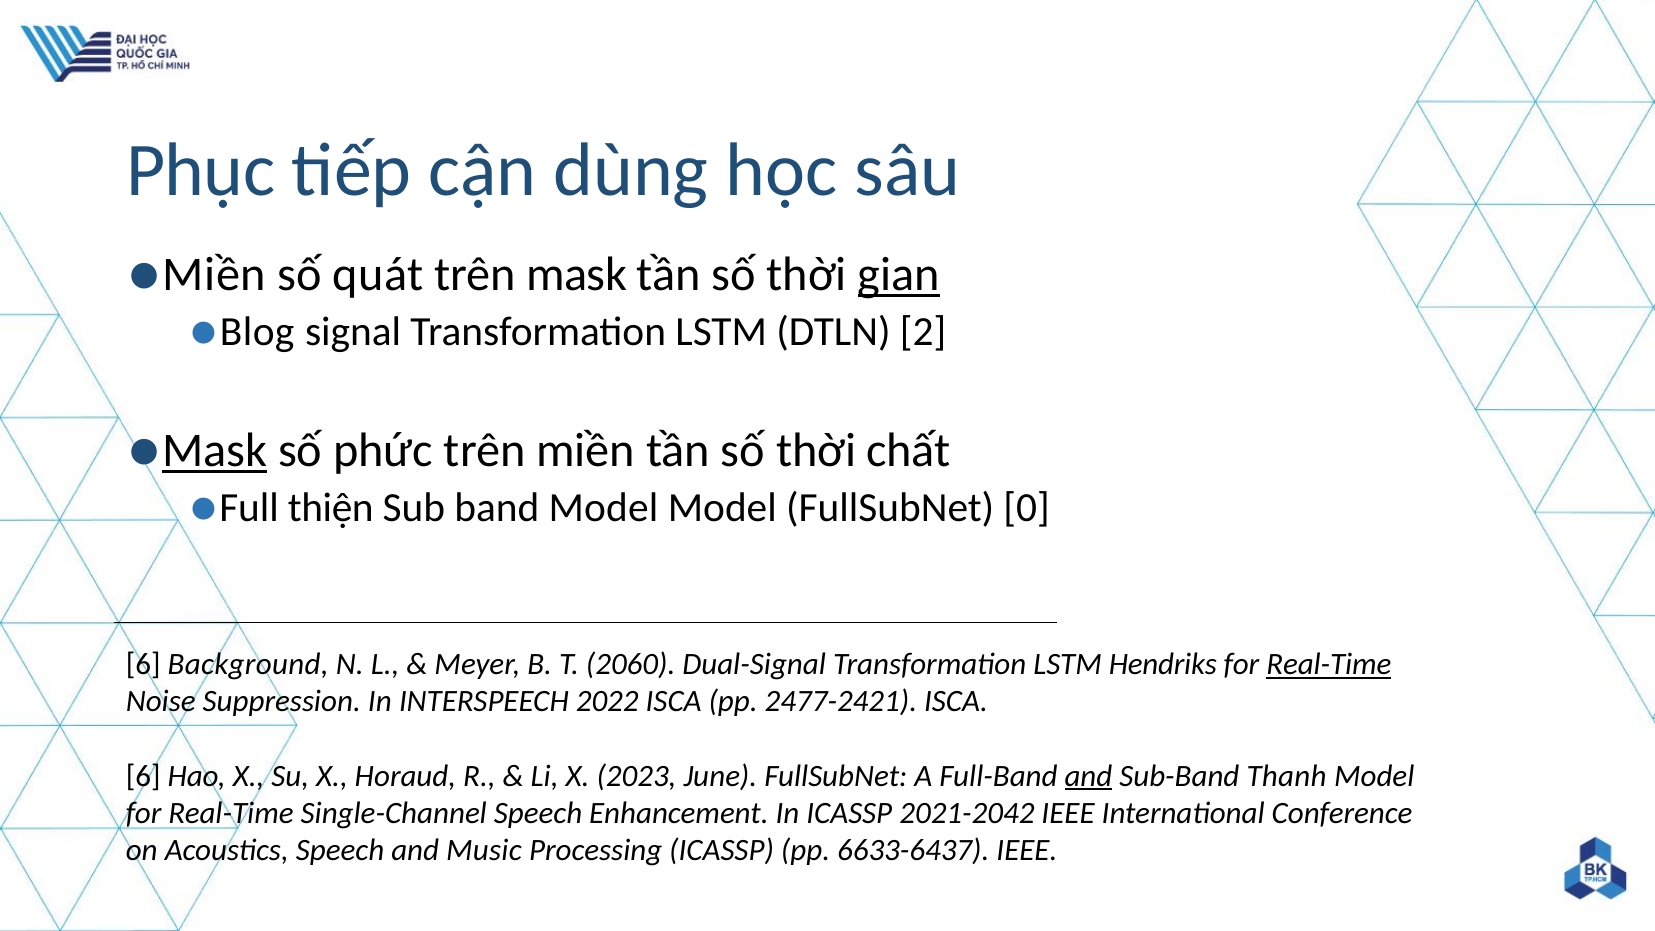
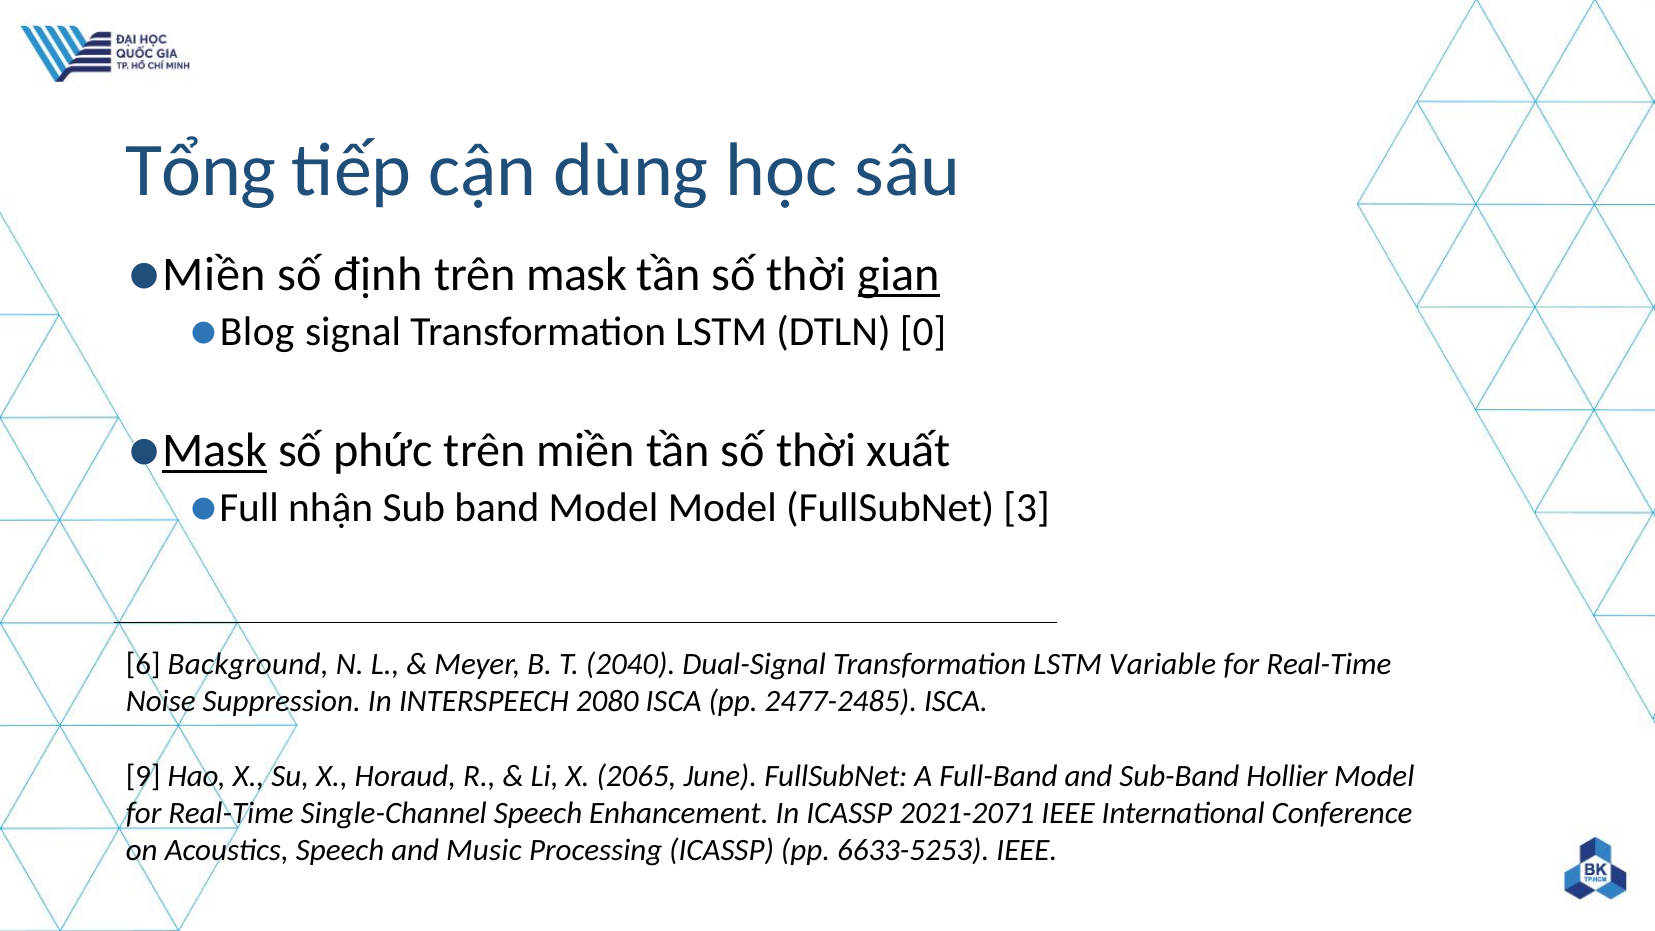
Phục: Phục -> Tổng
quát: quát -> định
2: 2 -> 0
chất: chất -> xuất
thiện: thiện -> nhận
0: 0 -> 3
2060: 2060 -> 2040
Hendriks: Hendriks -> Variable
Real-Time at (1329, 664) underline: present -> none
2022: 2022 -> 2080
2477-2421: 2477-2421 -> 2477-2485
6 at (143, 776): 6 -> 9
2023: 2023 -> 2065
and at (1088, 776) underline: present -> none
Thanh: Thanh -> Hollier
2021-2042: 2021-2042 -> 2021-2071
6633-6437: 6633-6437 -> 6633-5253
